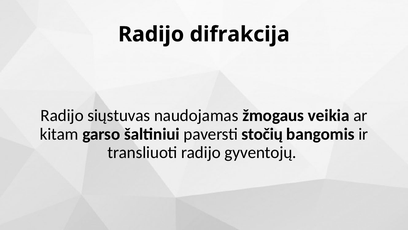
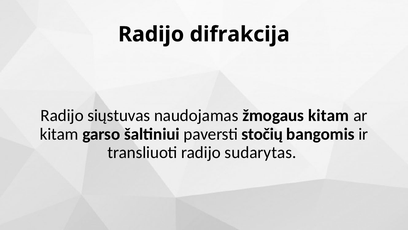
žmogaus veikia: veikia -> kitam
gyventojų: gyventojų -> sudarytas
